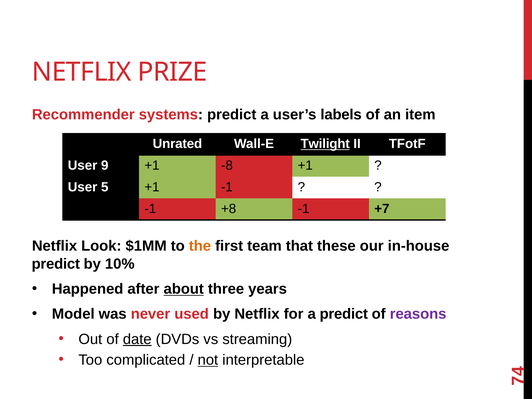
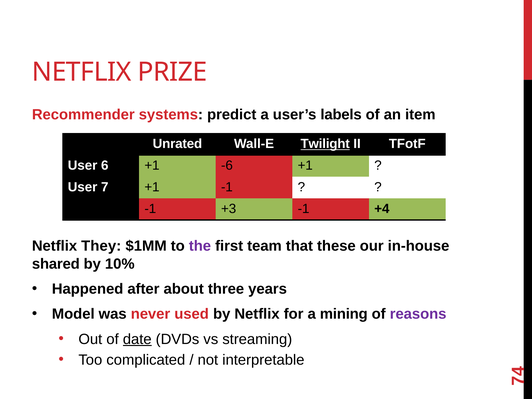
9: 9 -> 6
-8: -8 -> -6
User 5: 5 -> 7
+8: +8 -> +3
+7: +7 -> +4
Look: Look -> They
the colour: orange -> purple
predict at (56, 264): predict -> shared
about underline: present -> none
a predict: predict -> mining
not underline: present -> none
